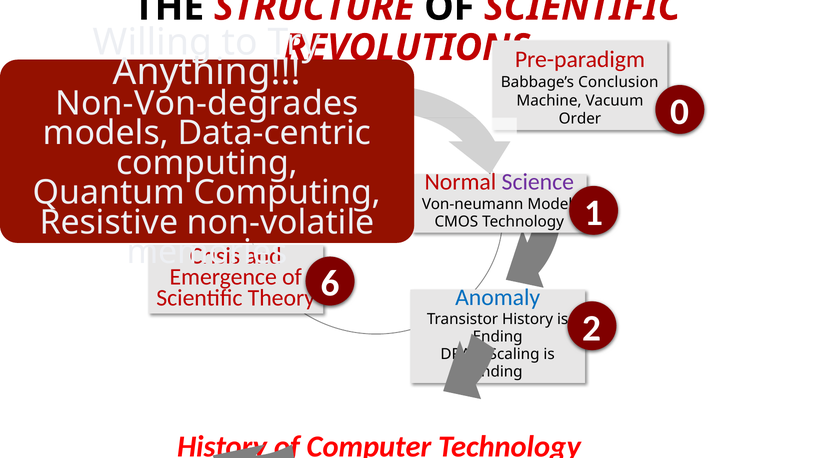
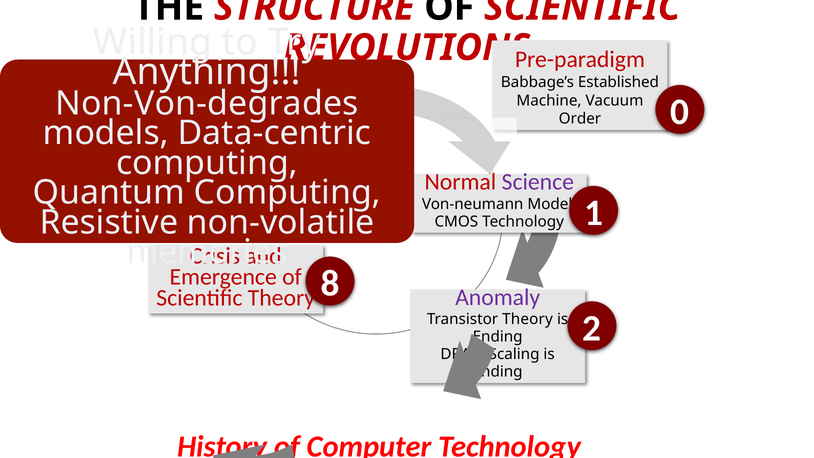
Conclusion: Conclusion -> Established
Anomaly colour: blue -> purple
6: 6 -> 8
Transistor History: History -> Theory
